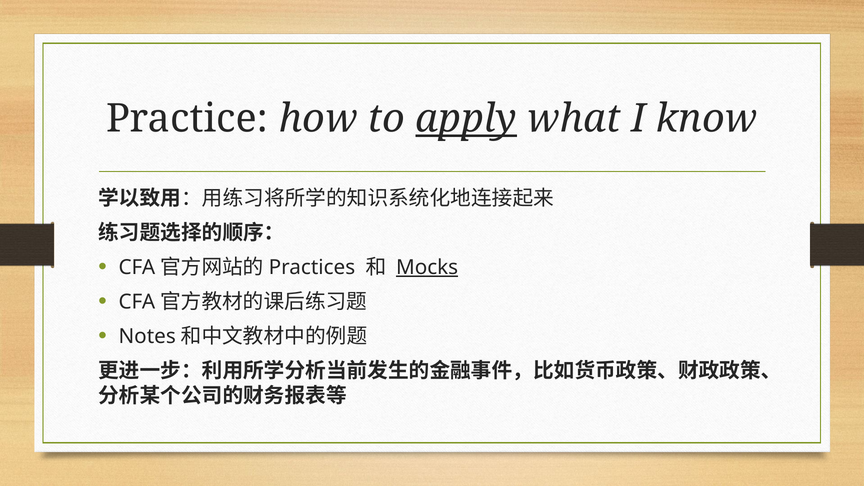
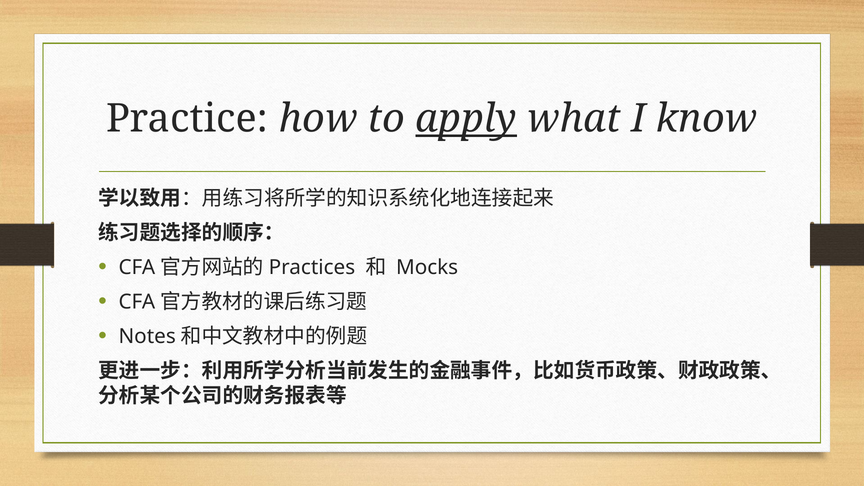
Mocks underline: present -> none
